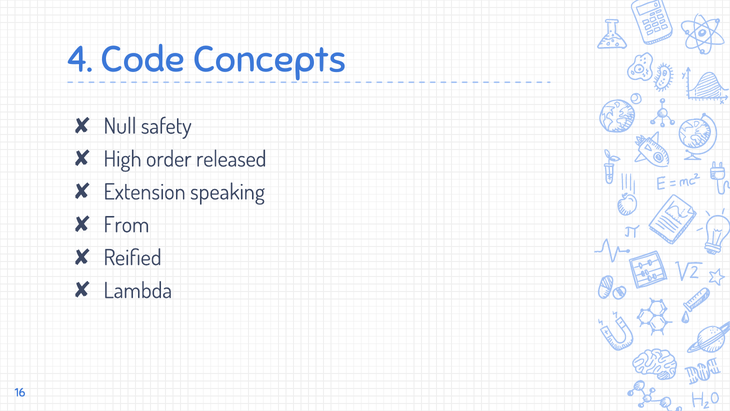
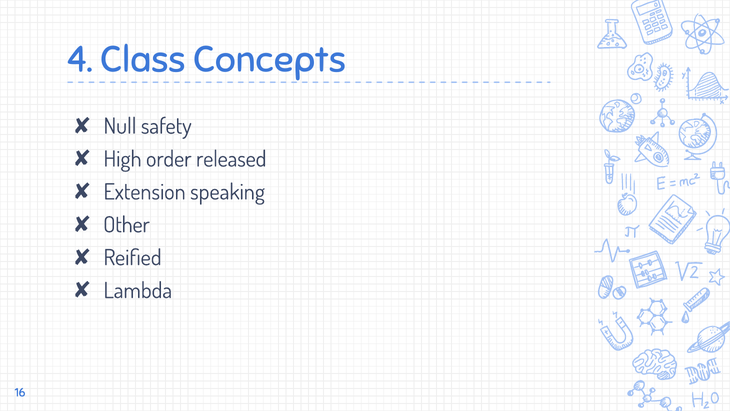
Code: Code -> Class
From: From -> Other
